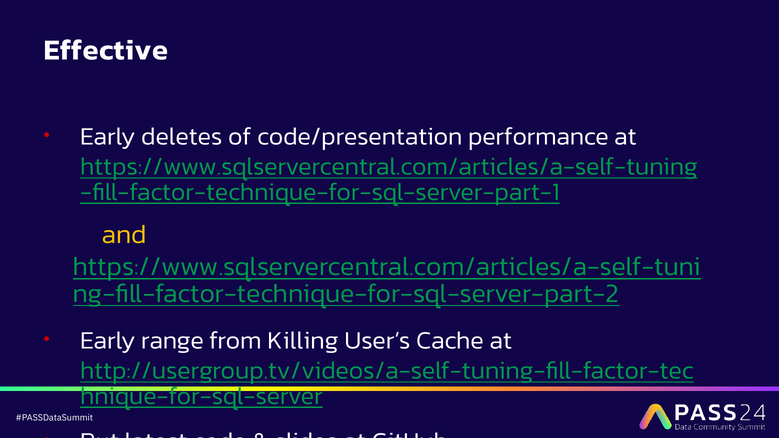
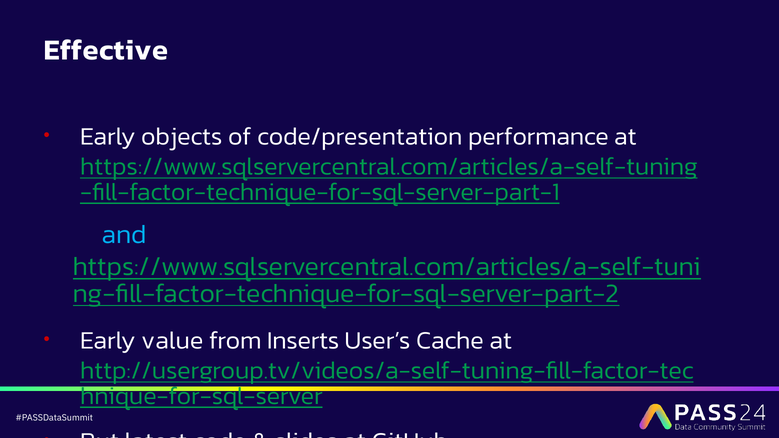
deletes: deletes -> objects
and colour: yellow -> light blue
range: range -> value
Killing: Killing -> Inserts
